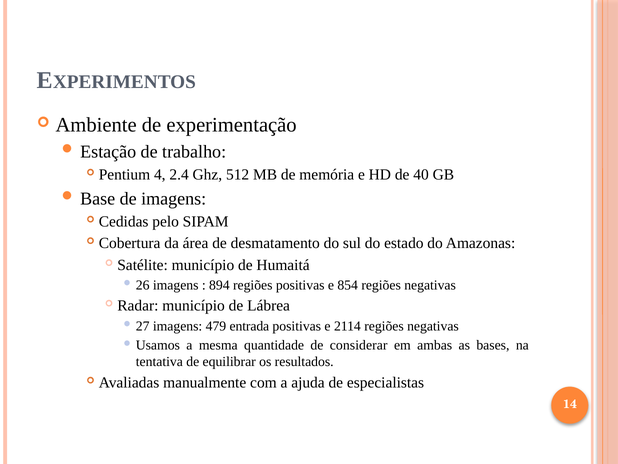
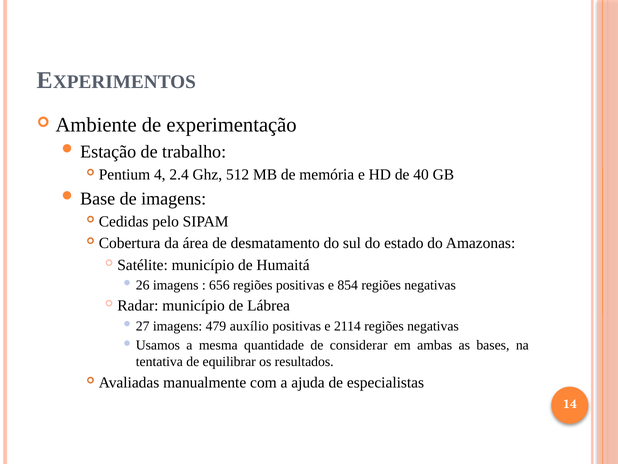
894: 894 -> 656
entrada: entrada -> auxílio
